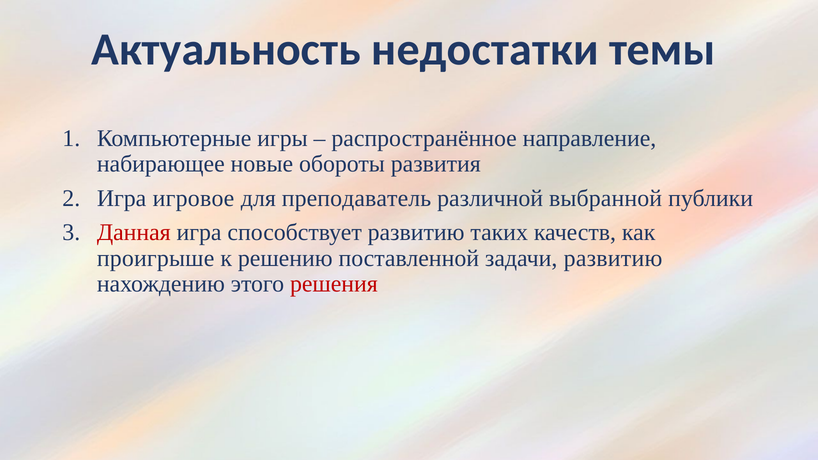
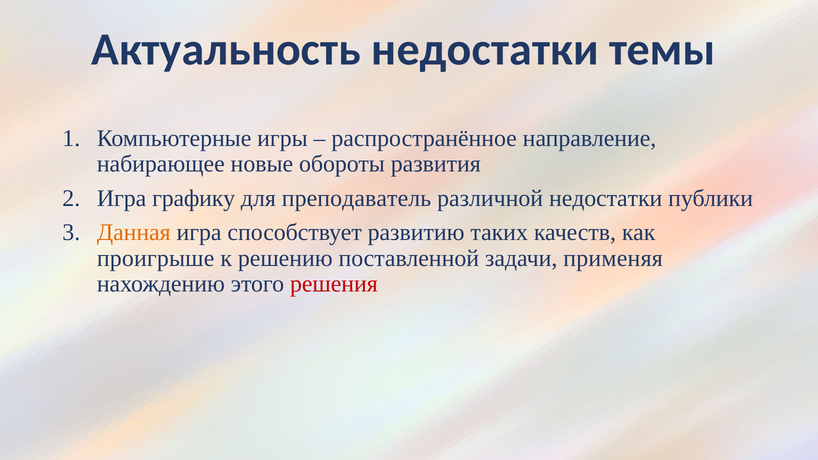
игровое: игровое -> графику
различной выбранной: выбранной -> недостатки
Данная colour: red -> orange
задачи развитию: развитию -> применяя
